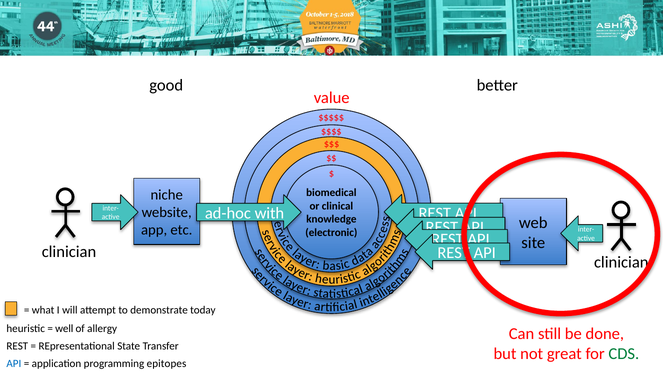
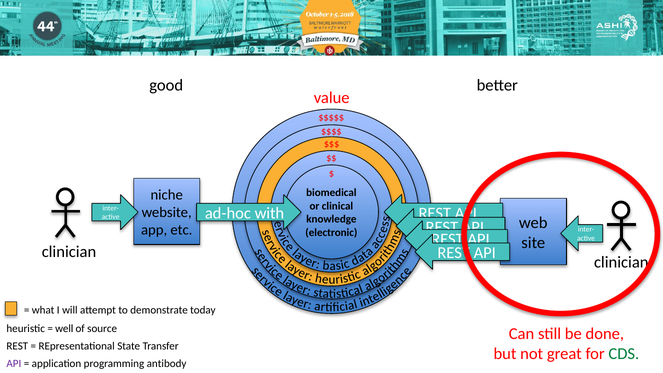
allergy: allergy -> source
API at (14, 363) colour: blue -> purple
epitopes: epitopes -> antibody
